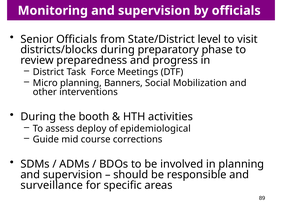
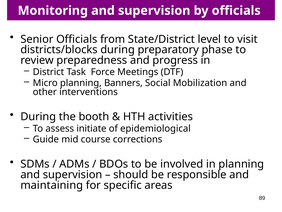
deploy: deploy -> initiate
surveillance: surveillance -> maintaining
